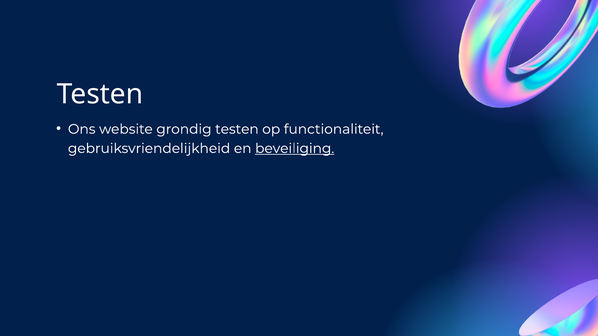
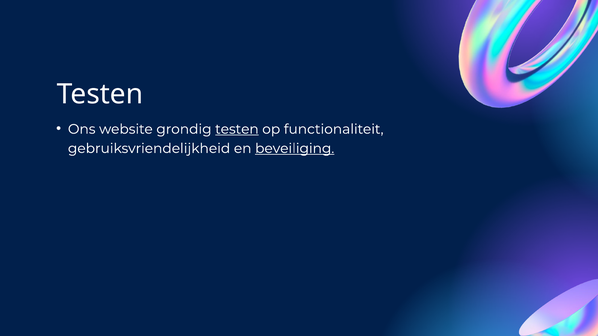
testen at (237, 129) underline: none -> present
